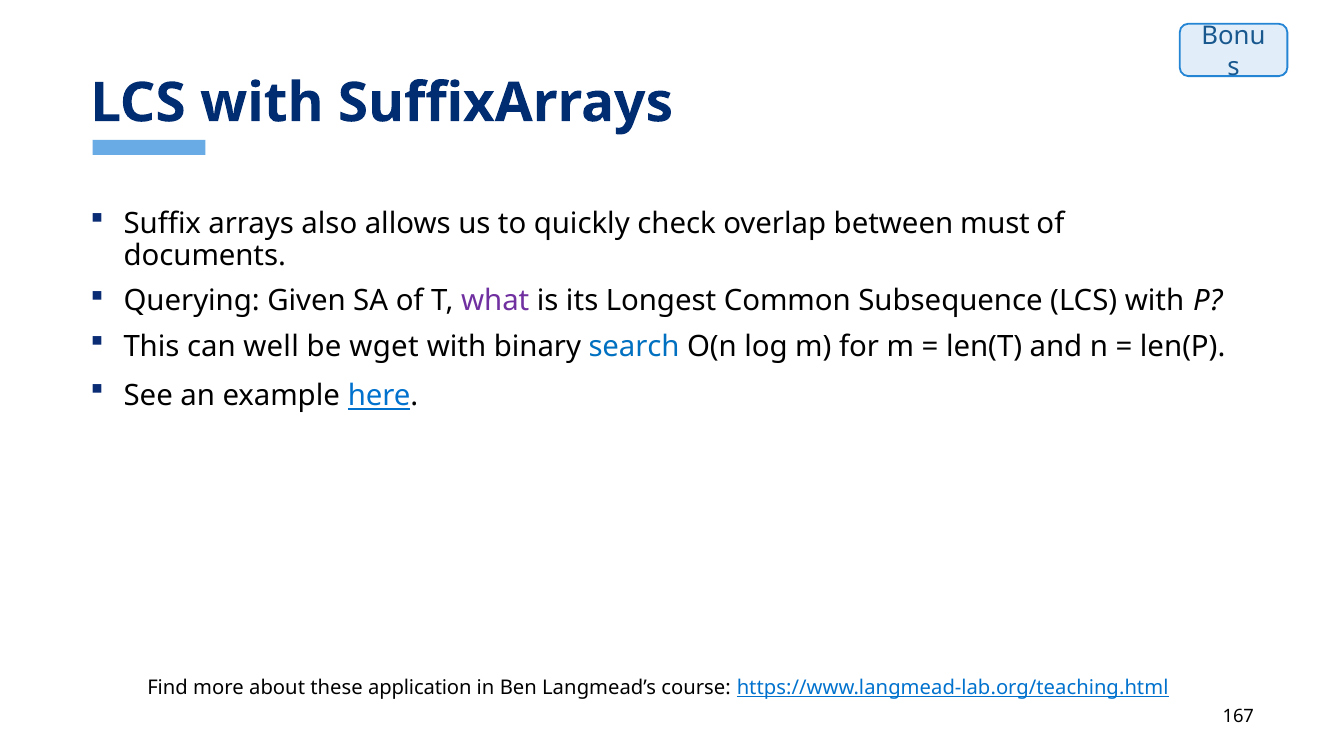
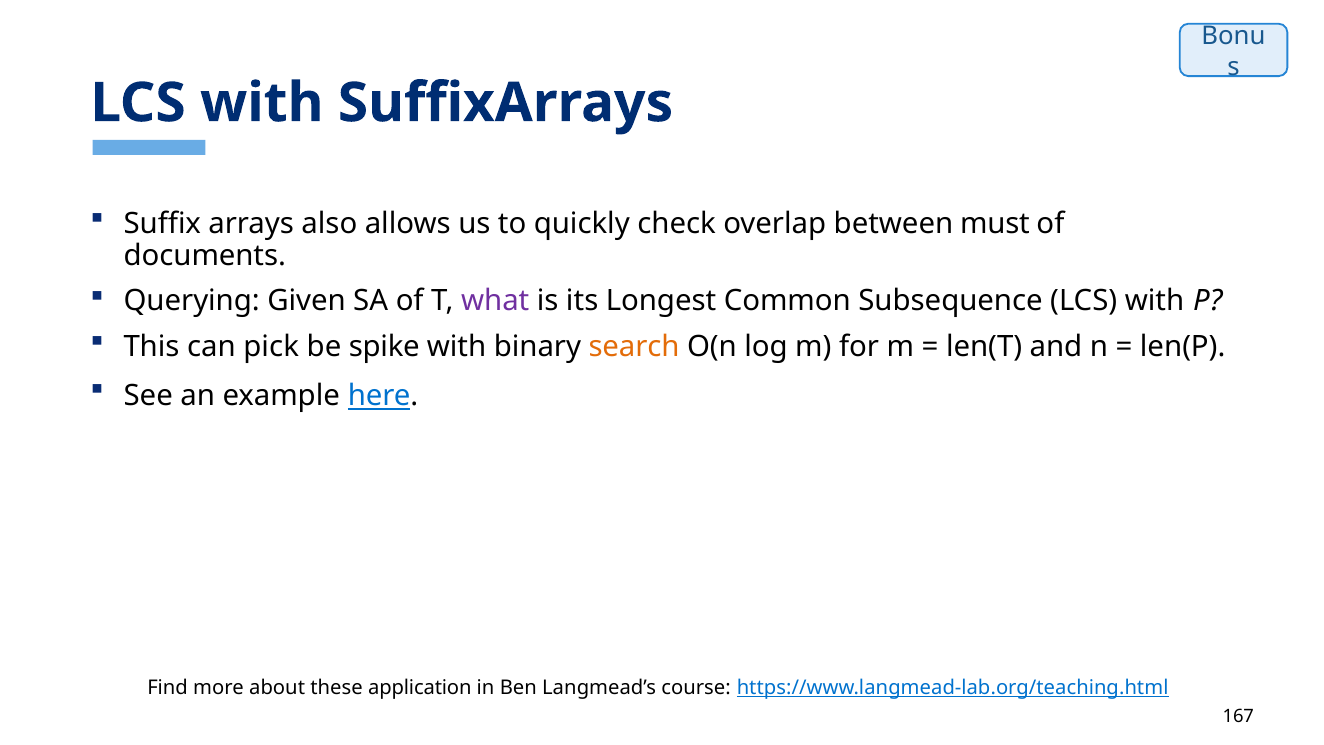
well: well -> pick
wget: wget -> spike
search colour: blue -> orange
